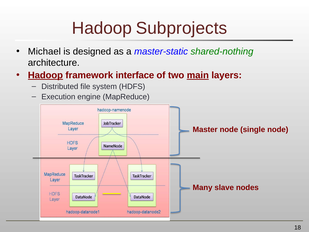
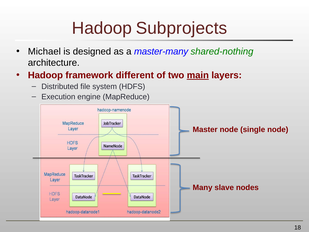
master-static: master-static -> master-many
Hadoop at (45, 75) underline: present -> none
interface: interface -> different
